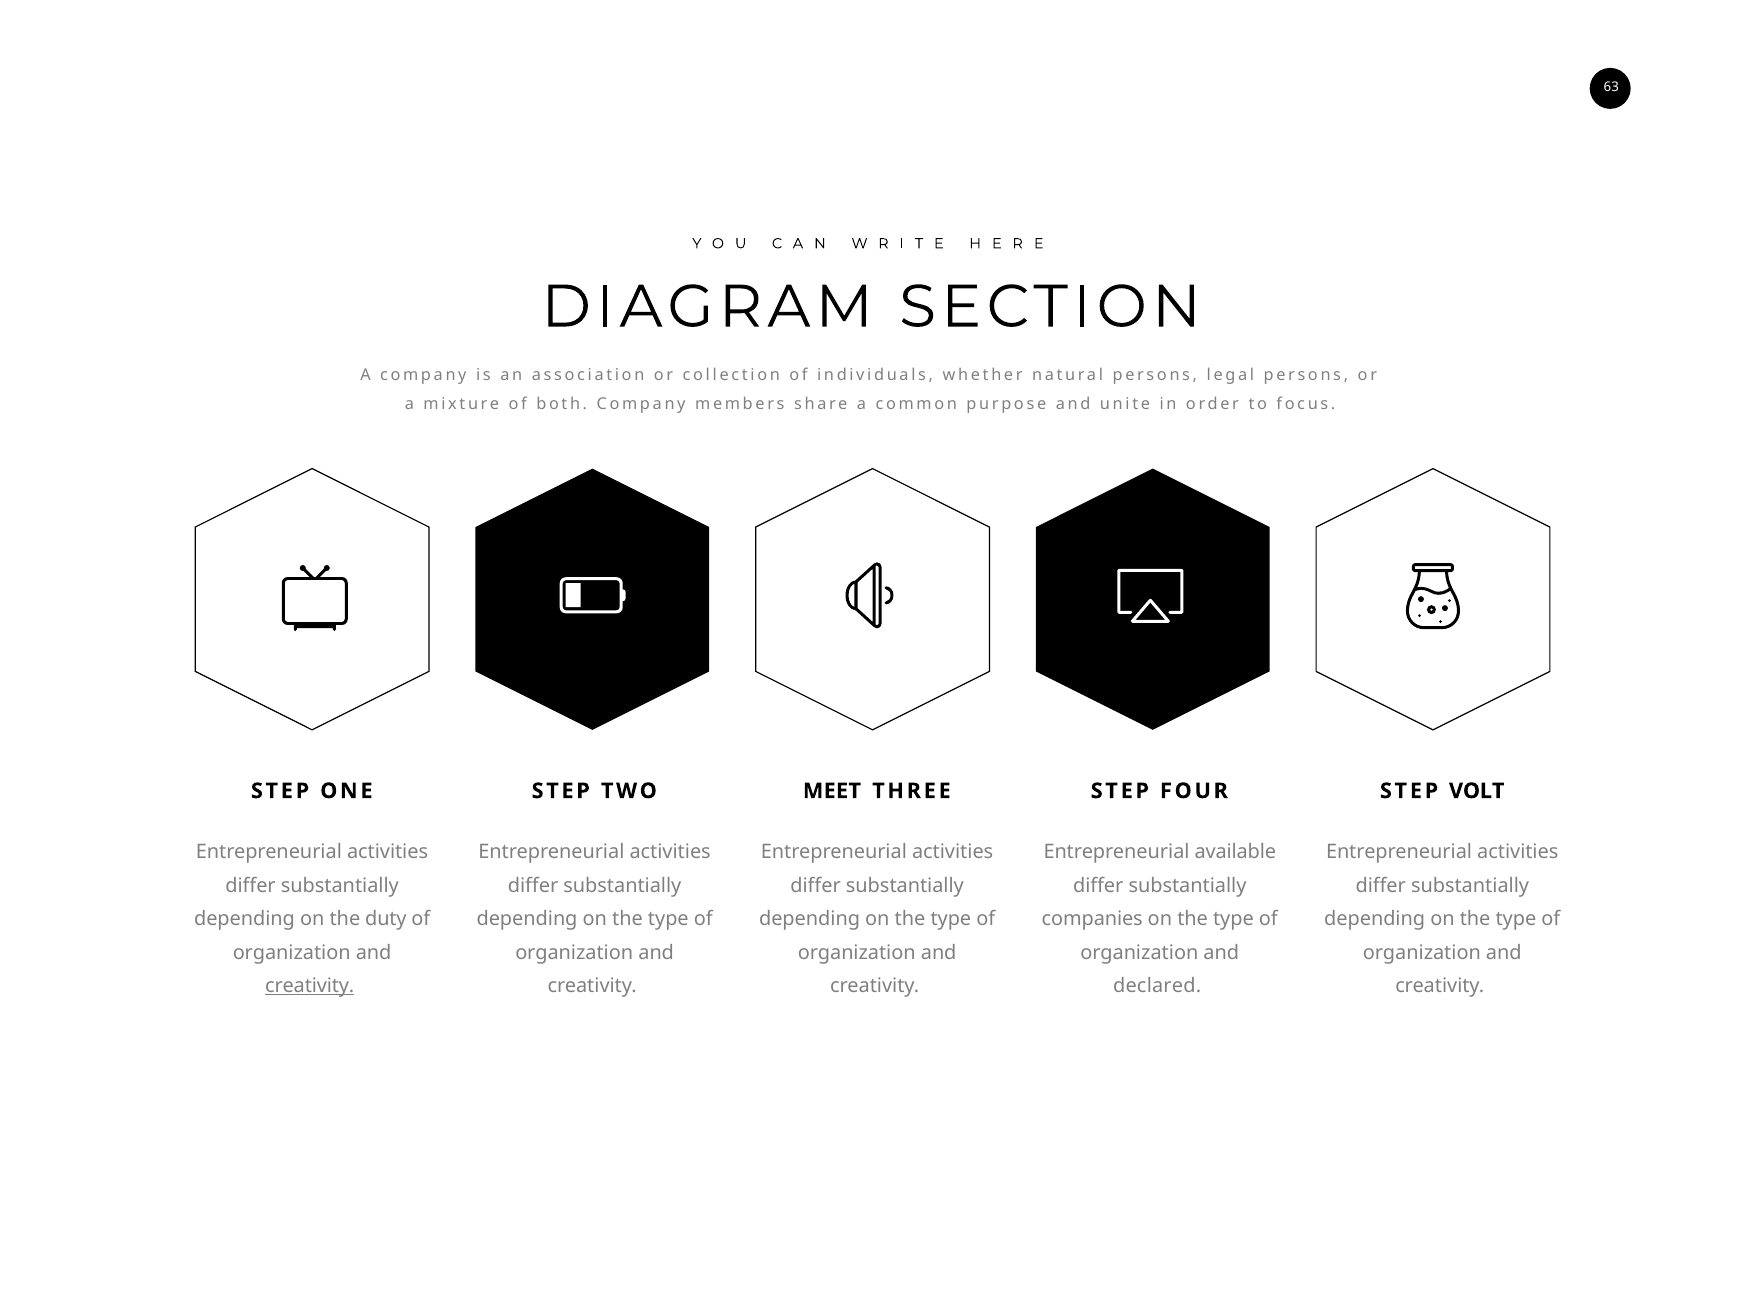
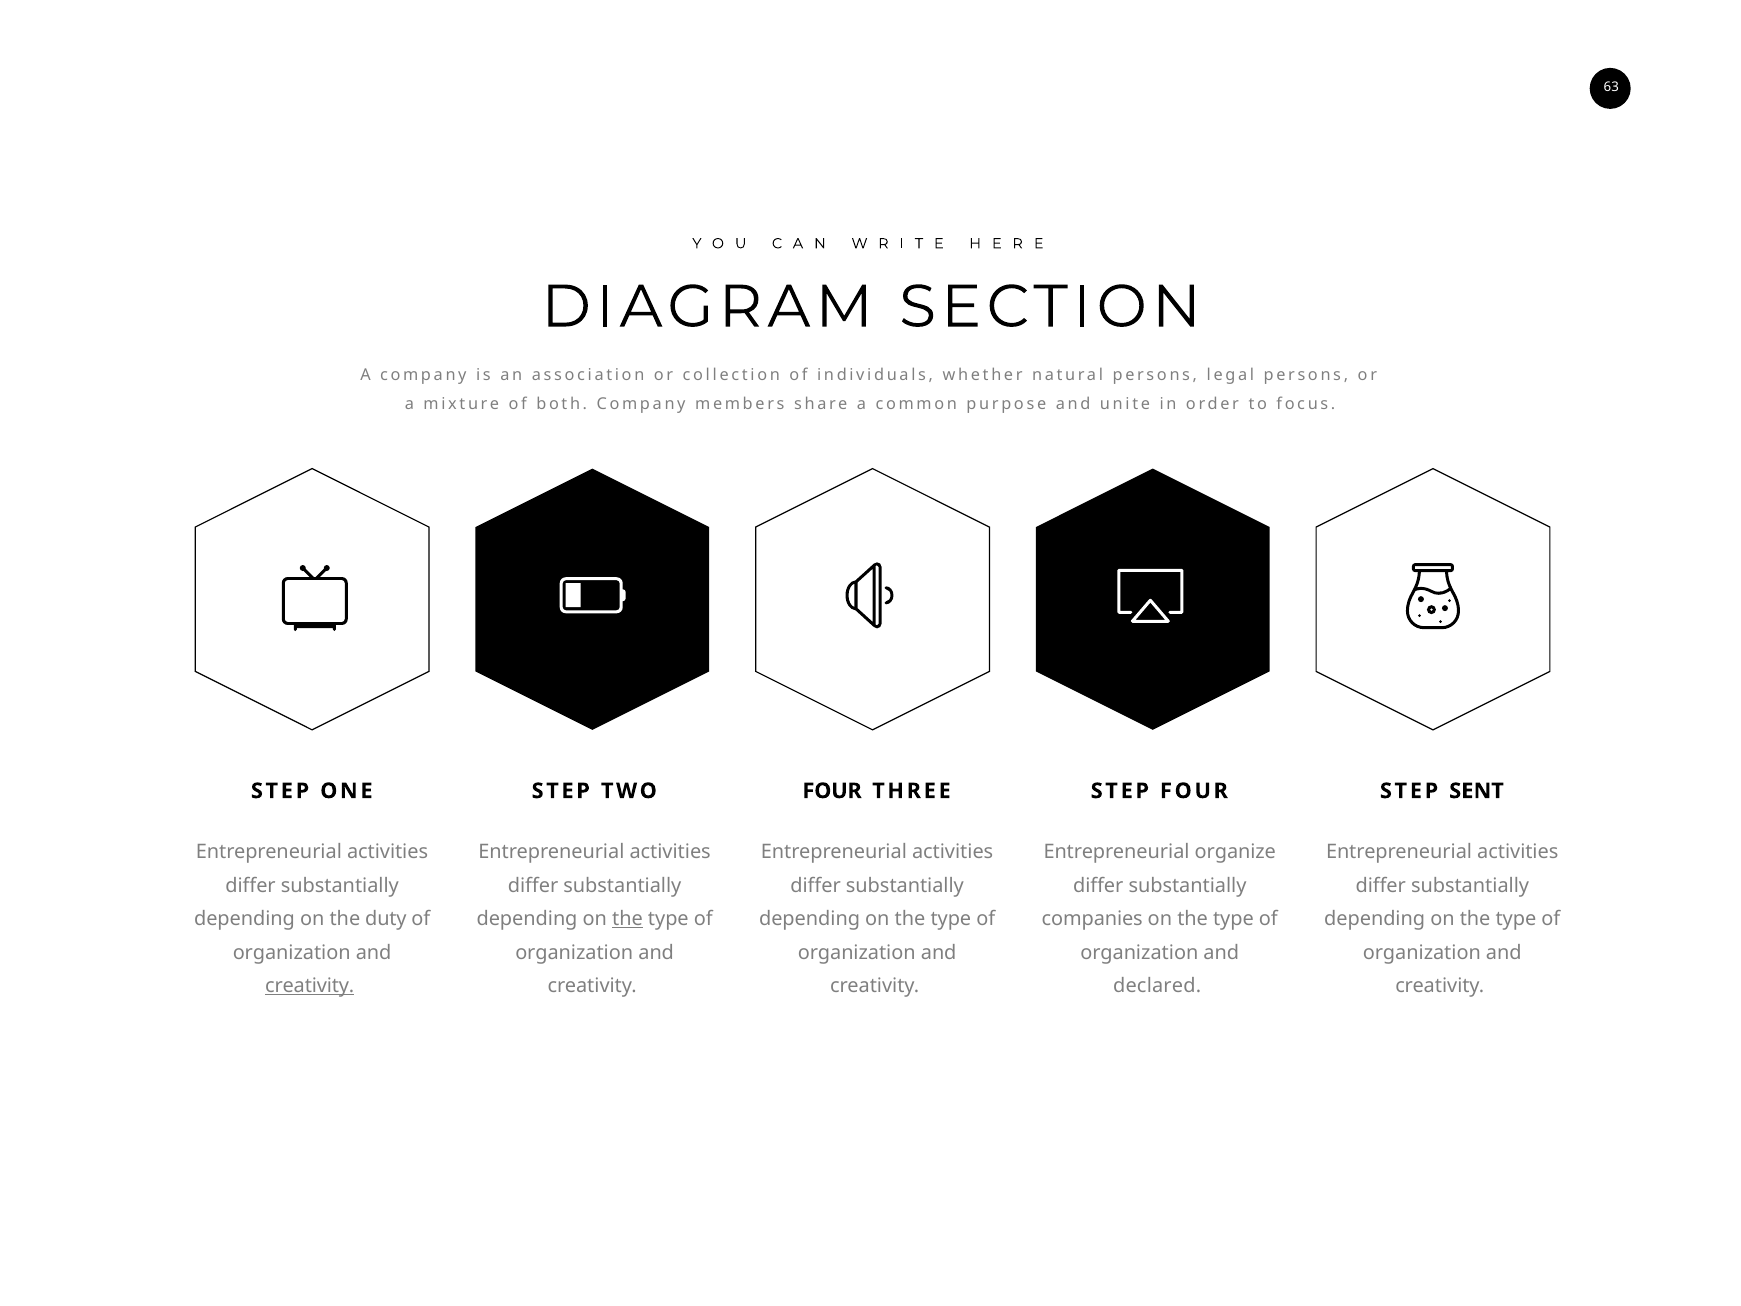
MEET at (832, 791): MEET -> FOUR
VOLT: VOLT -> SENT
available: available -> organize
the at (628, 919) underline: none -> present
